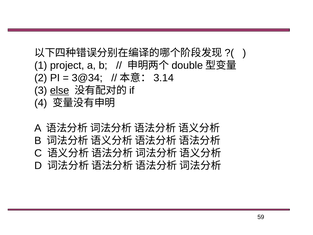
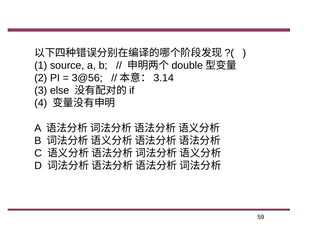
project: project -> source
3@34: 3@34 -> 3@56
else underline: present -> none
